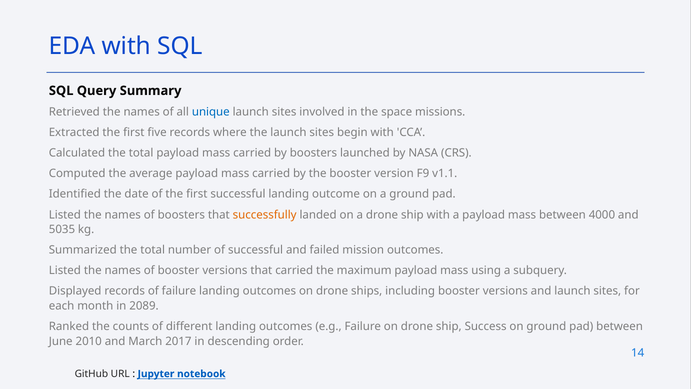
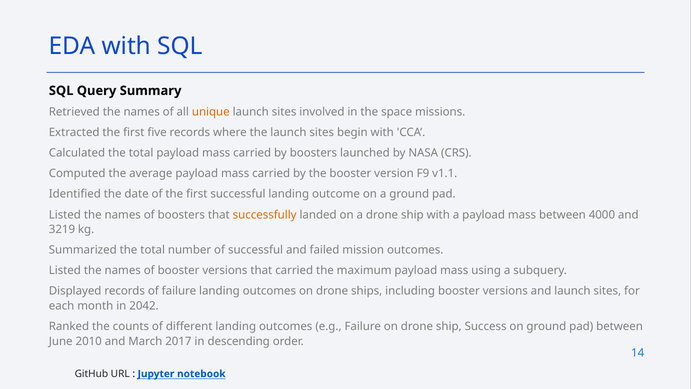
unique colour: blue -> orange
5035: 5035 -> 3219
2089: 2089 -> 2042
